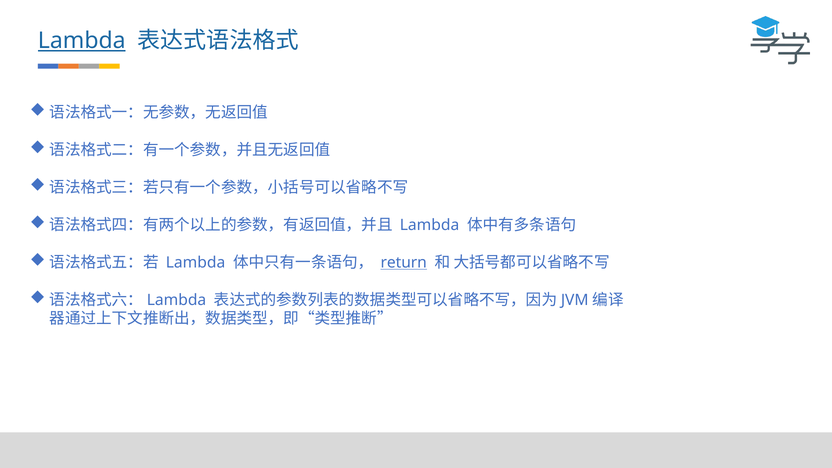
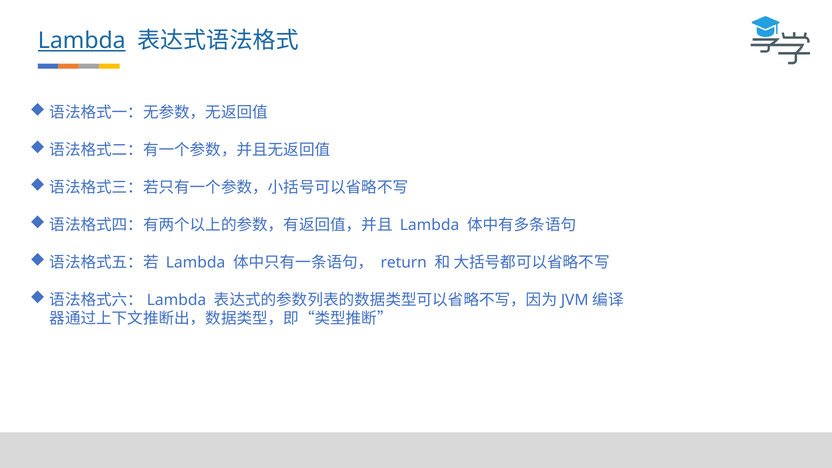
return underline: present -> none
